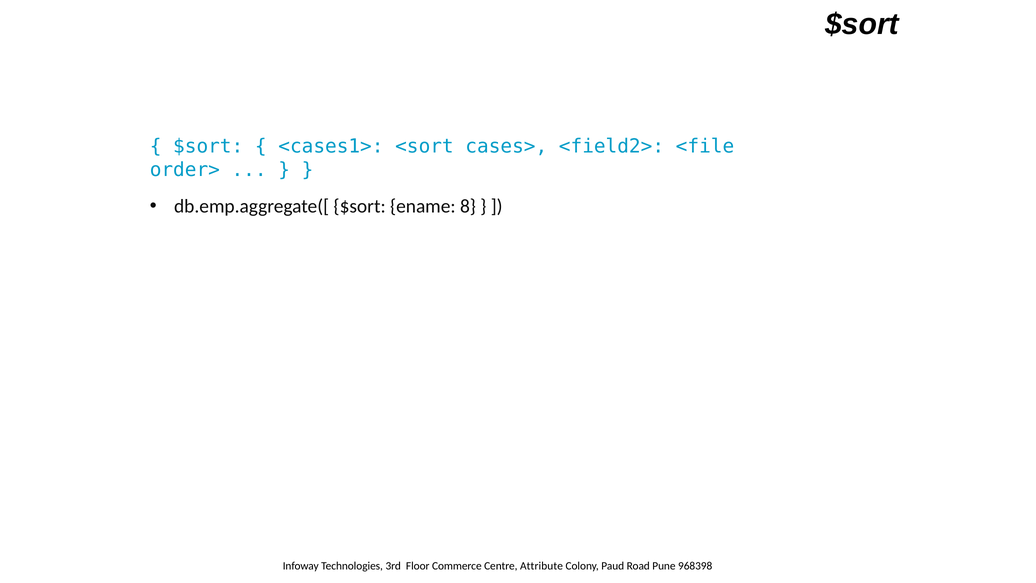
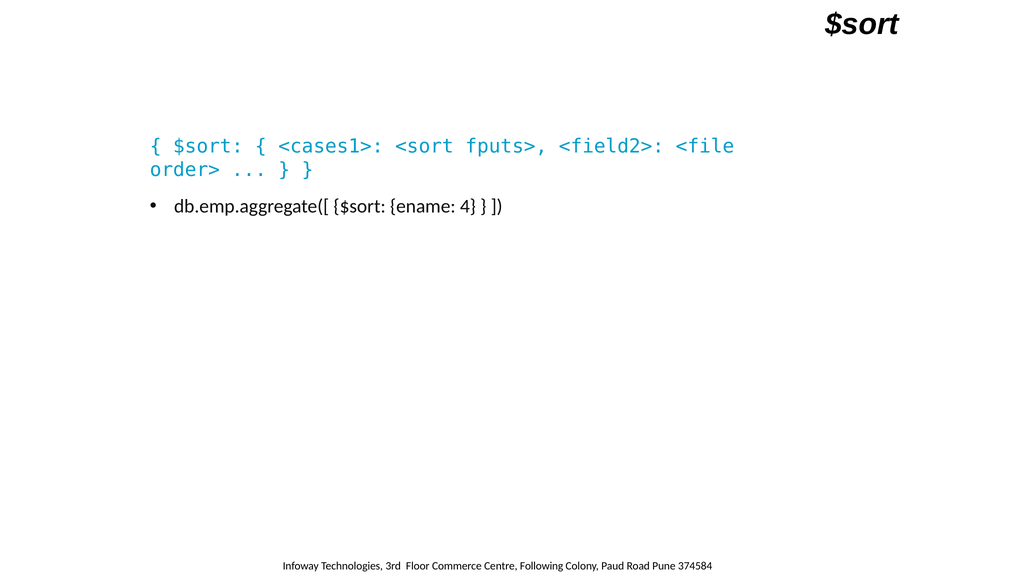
cases>: cases> -> fputs>
8: 8 -> 4
Attribute: Attribute -> Following
968398: 968398 -> 374584
